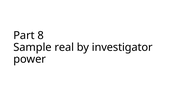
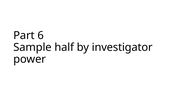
8: 8 -> 6
real: real -> half
